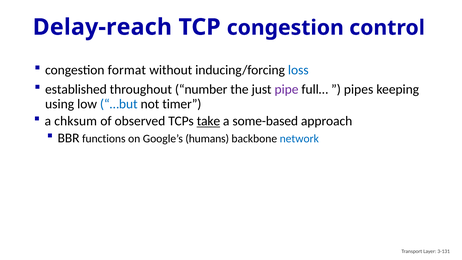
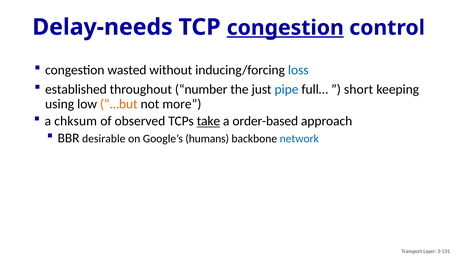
Delay-reach: Delay-reach -> Delay-needs
congestion at (285, 28) underline: none -> present
format: format -> wasted
pipe colour: purple -> blue
pipes: pipes -> short
…but colour: blue -> orange
timer: timer -> more
some-based: some-based -> order-based
functions: functions -> desirable
